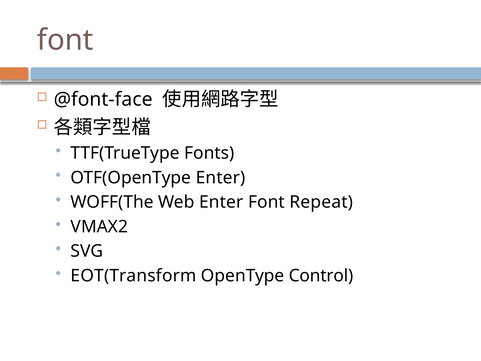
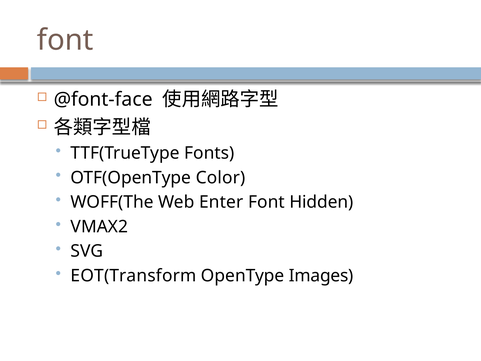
OTF(OpenType Enter: Enter -> Color
Repeat: Repeat -> Hidden
Control: Control -> Images
